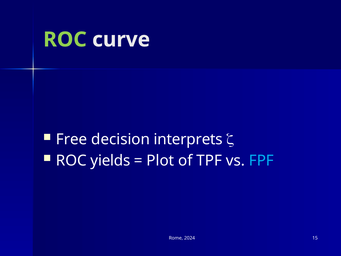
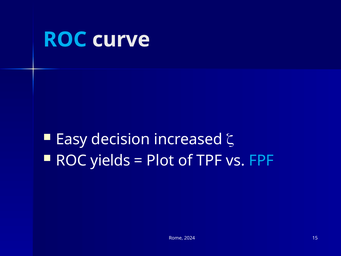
ROC at (65, 40) colour: light green -> light blue
Free: Free -> Easy
interprets: interprets -> increased
